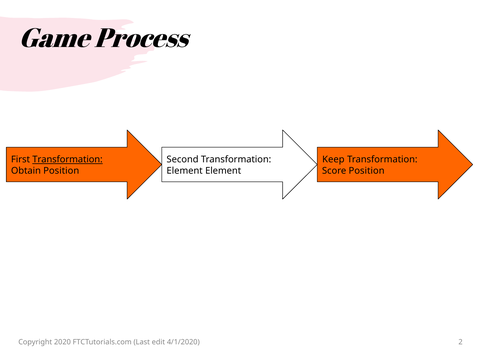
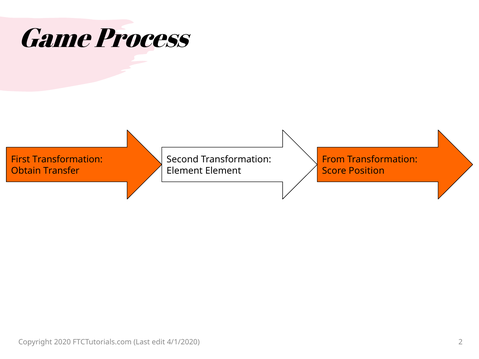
Transformation at (67, 160) underline: present -> none
Keep: Keep -> From
Obtain Position: Position -> Transfer
